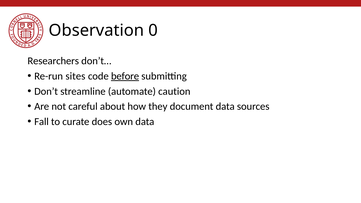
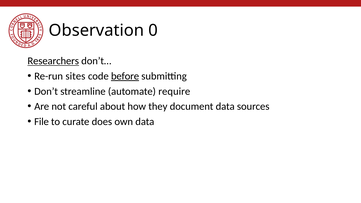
Researchers underline: none -> present
caution: caution -> require
Fall: Fall -> File
